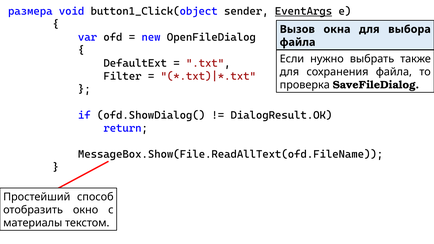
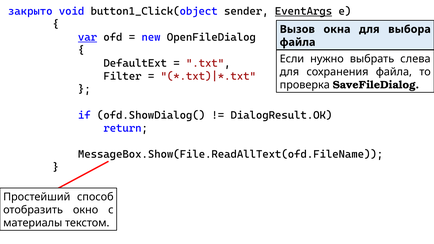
размера: размера -> закрыто
var underline: none -> present
также: также -> слева
